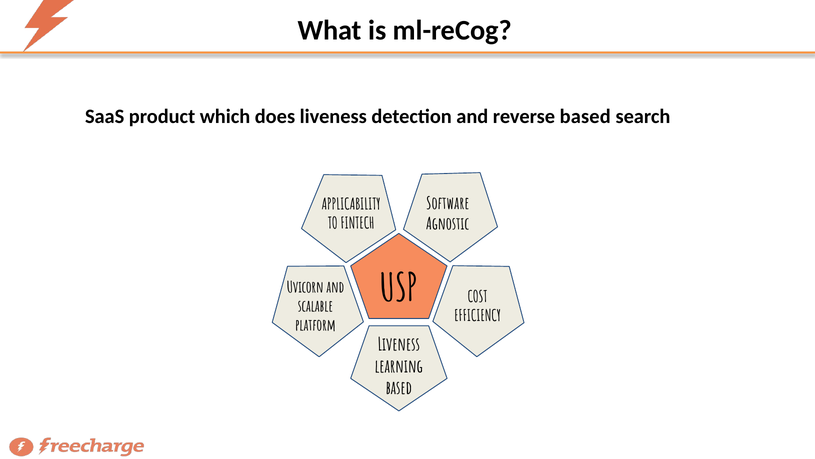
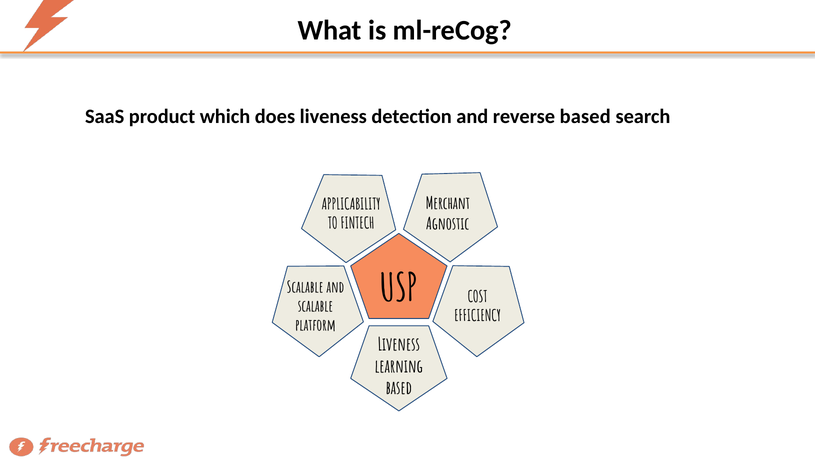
Software: Software -> Merchant
Uvicorn at (305, 287): Uvicorn -> Scalable
